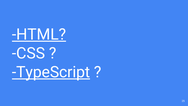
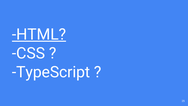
TypeScript underline: present -> none
